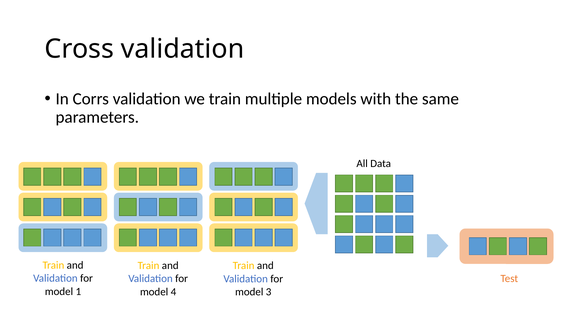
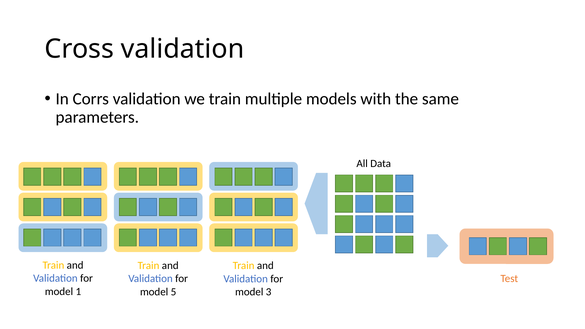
4: 4 -> 5
